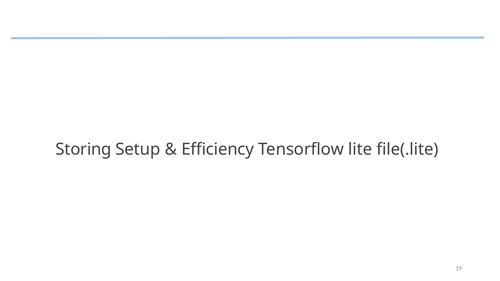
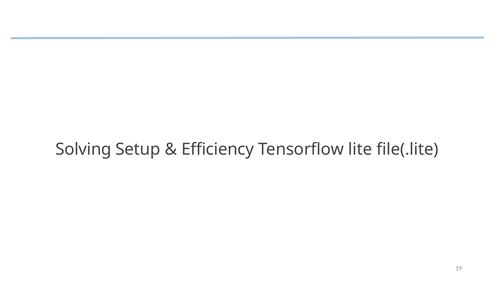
Storing: Storing -> Solving
